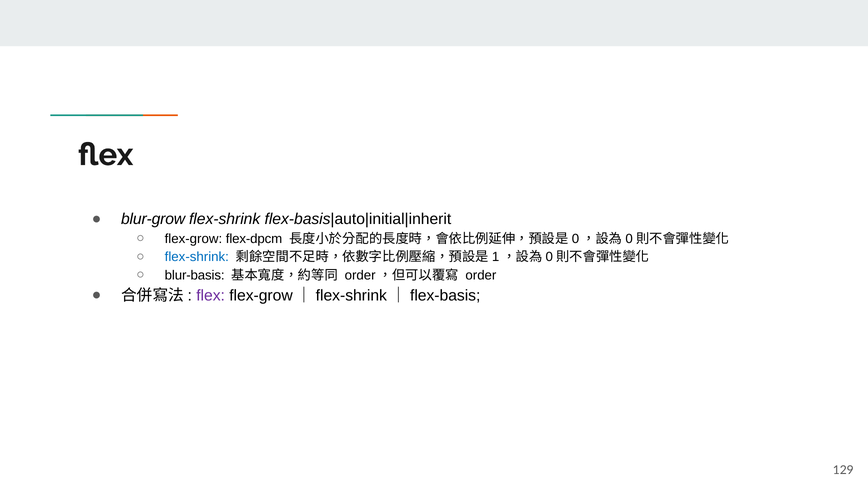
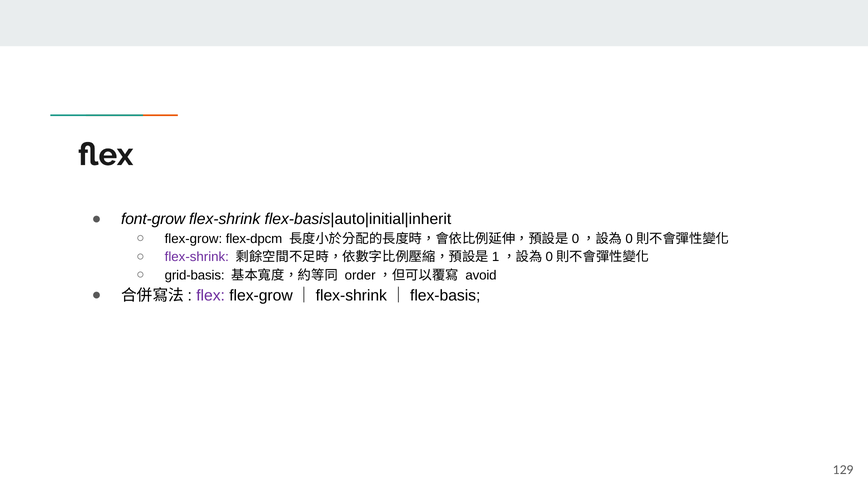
blur-grow: blur-grow -> font-grow
flex-shrink at (197, 257) colour: blue -> purple
blur-basis: blur-basis -> grid-basis
order at (481, 275): order -> avoid
